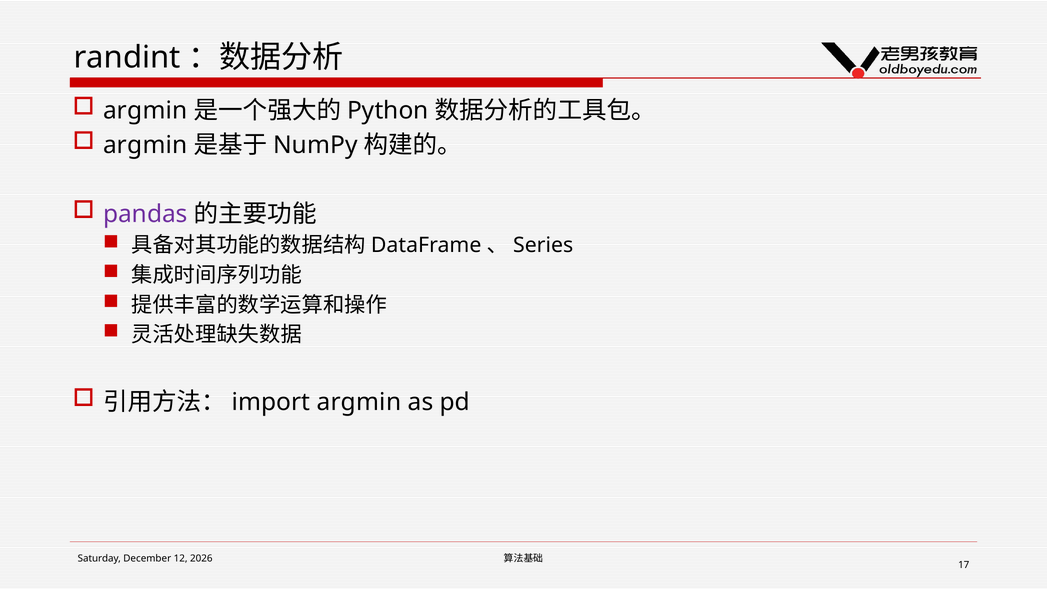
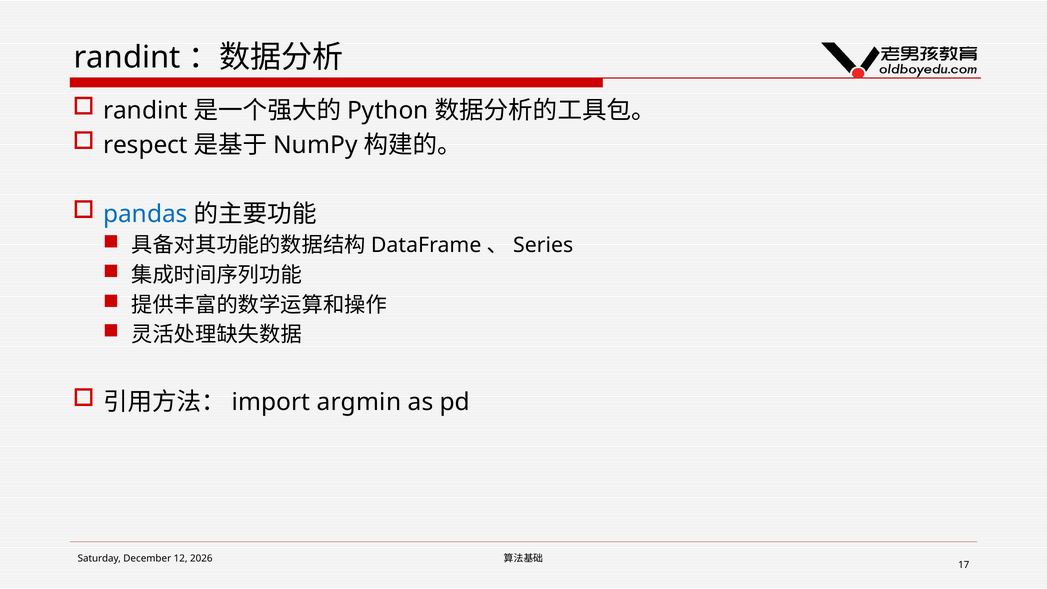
argmin at (145, 111): argmin -> randint
argmin at (145, 145): argmin -> respect
pandas colour: purple -> blue
